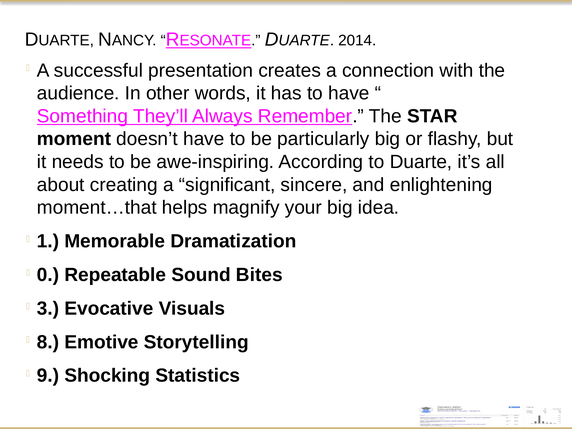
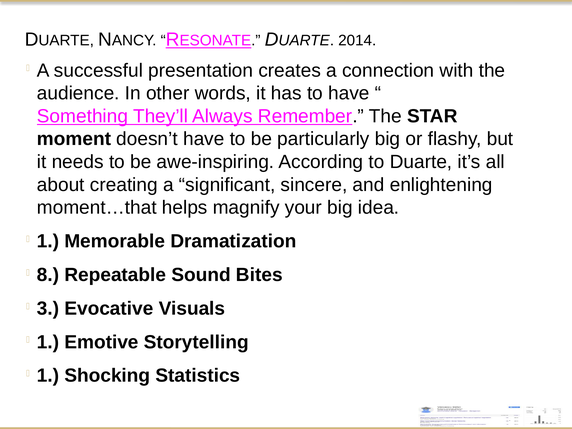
0: 0 -> 8
8 at (48, 342): 8 -> 1
9 at (48, 376): 9 -> 1
